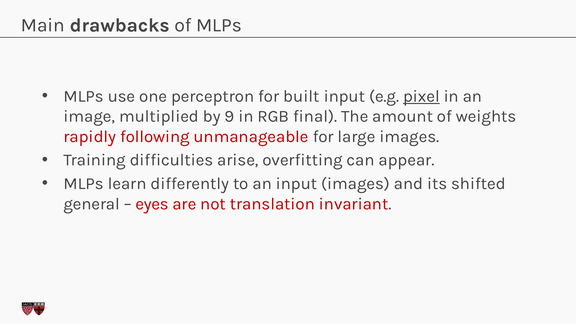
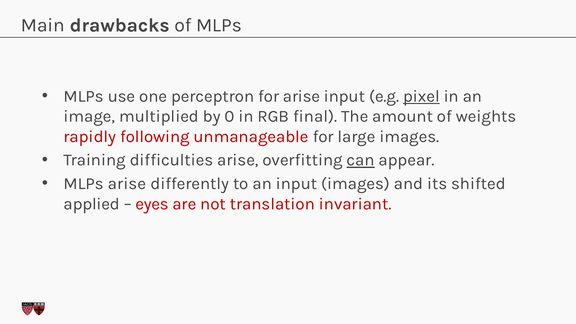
for built: built -> arise
9: 9 -> 0
can underline: none -> present
MLPs learn: learn -> arise
general: general -> applied
